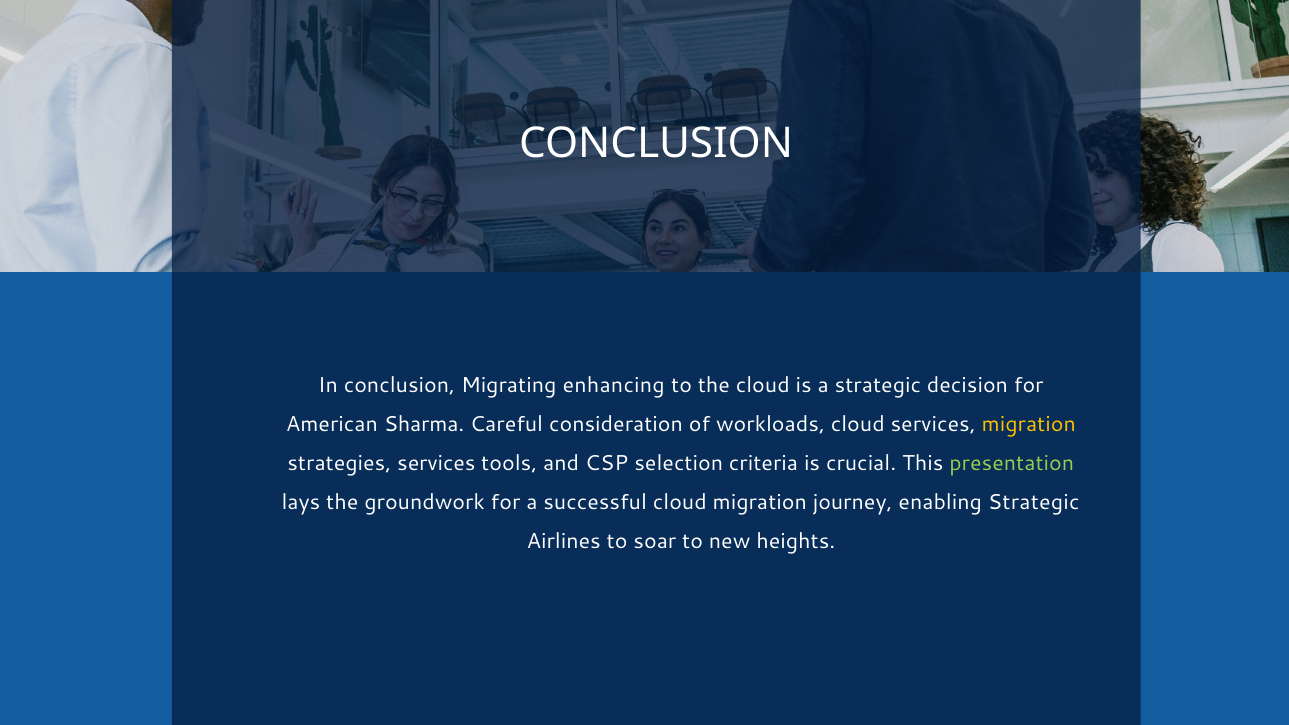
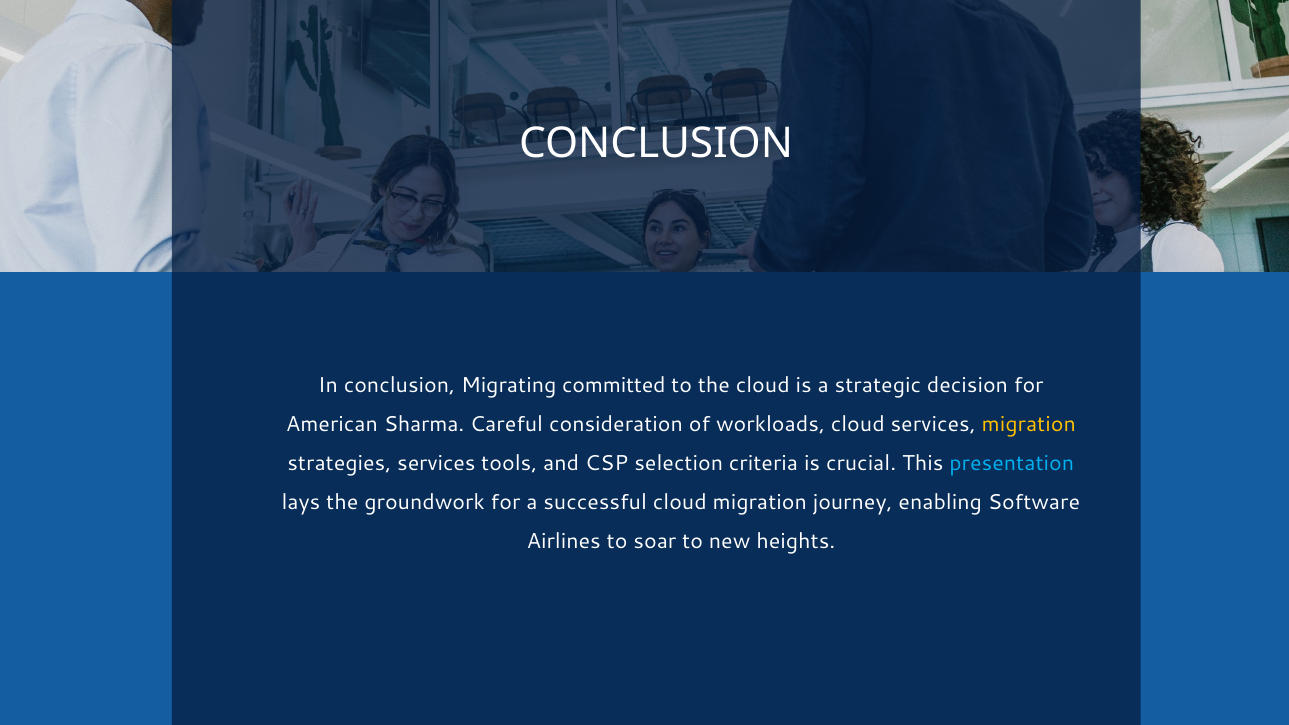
enhancing: enhancing -> committed
presentation colour: light green -> light blue
enabling Strategic: Strategic -> Software
